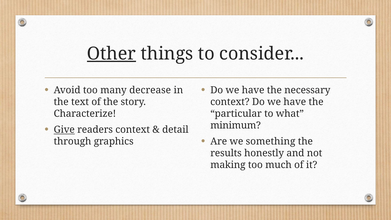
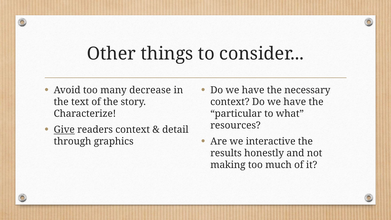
Other underline: present -> none
minimum: minimum -> resources
something: something -> interactive
